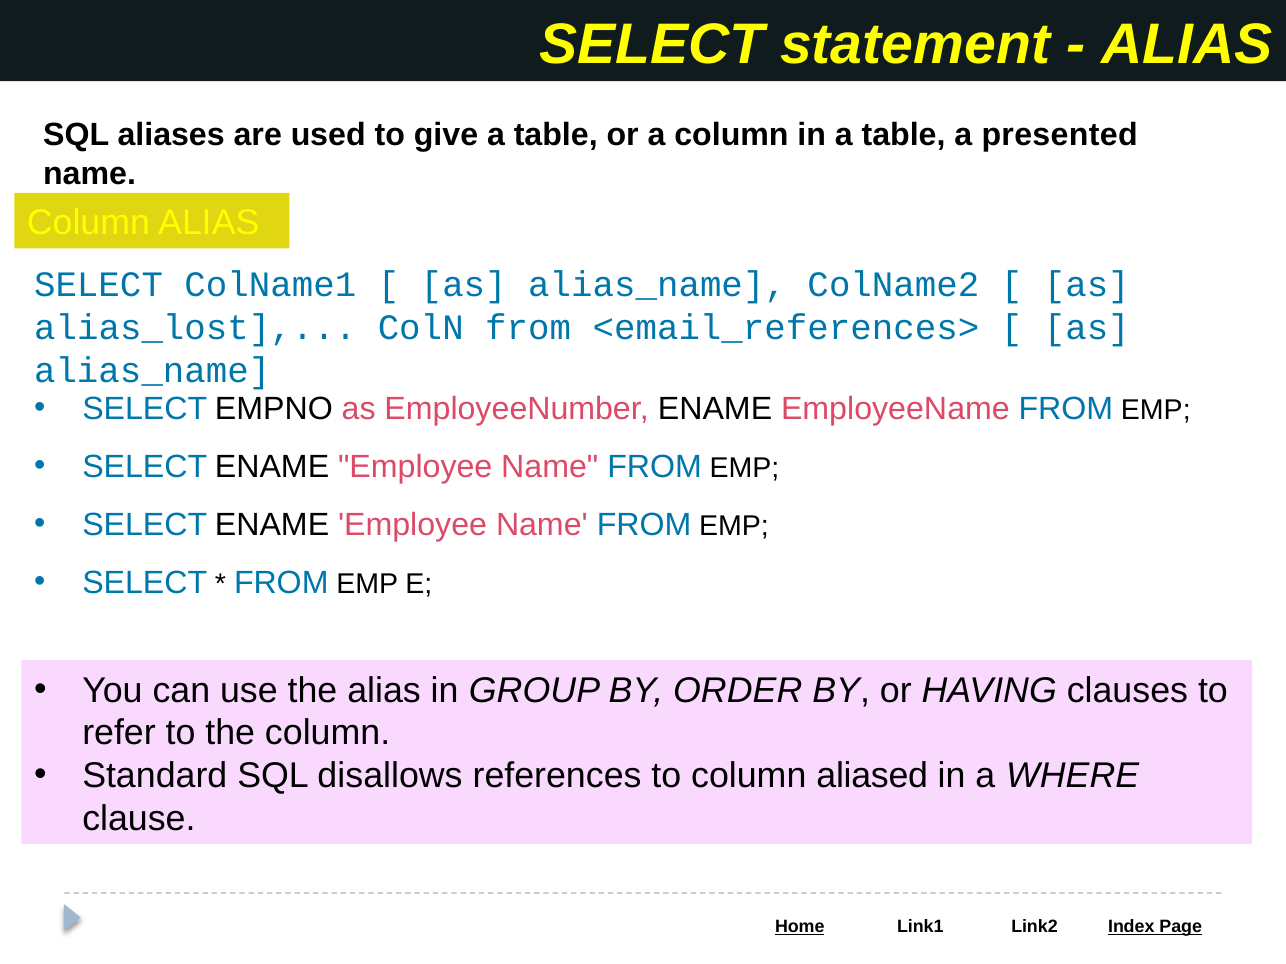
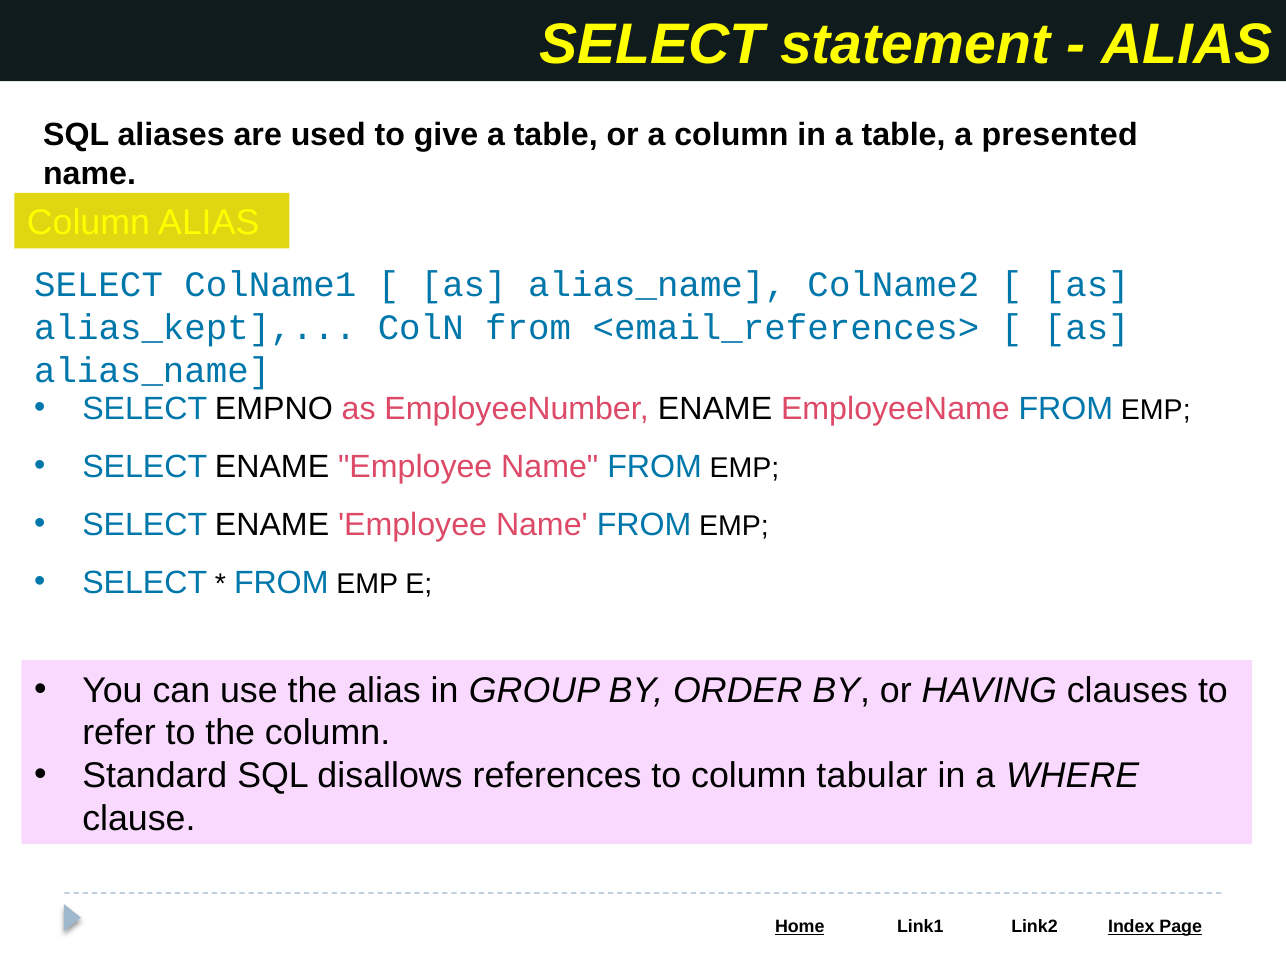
alias_lost: alias_lost -> alias_kept
aliased: aliased -> tabular
